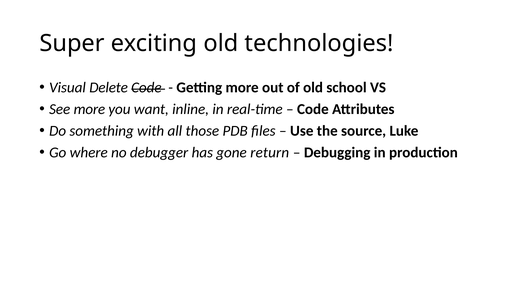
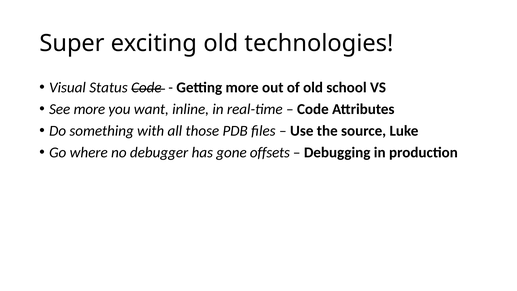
Delete: Delete -> Status
return: return -> offsets
